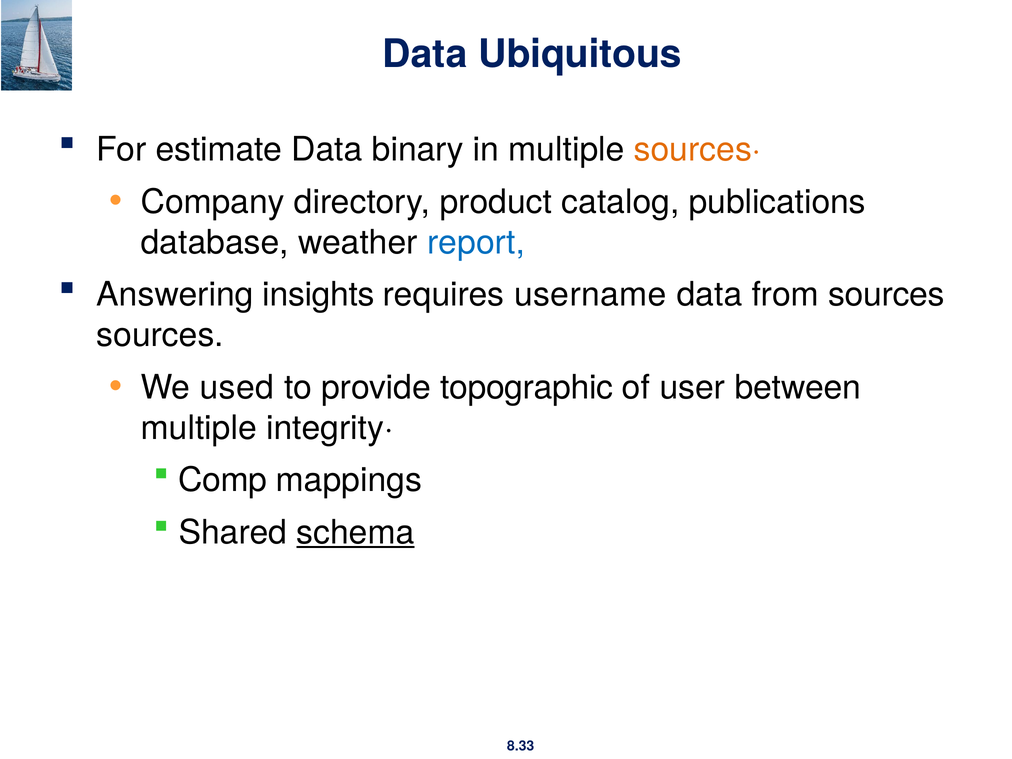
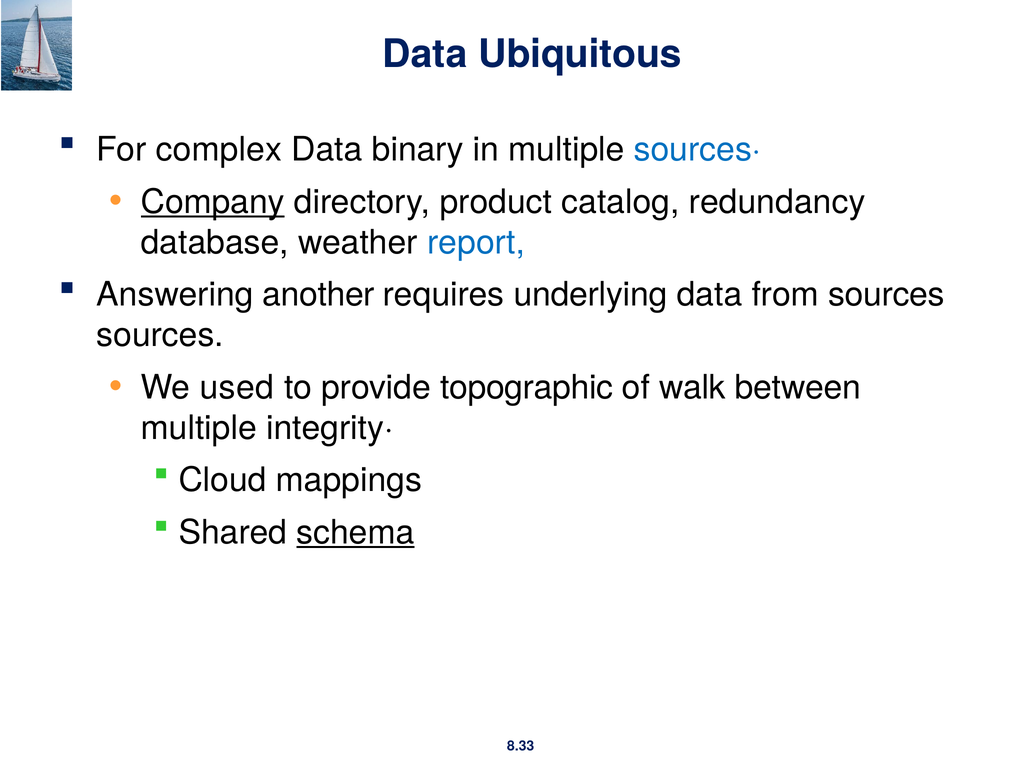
estimate: estimate -> complex
sources· colour: orange -> blue
Company underline: none -> present
publications: publications -> redundancy
insights: insights -> another
username: username -> underlying
user: user -> walk
Comp: Comp -> Cloud
